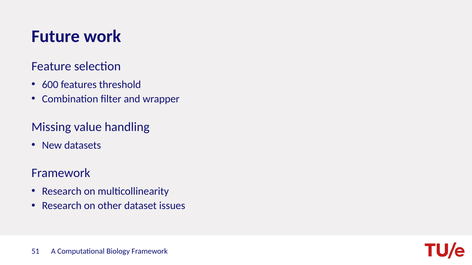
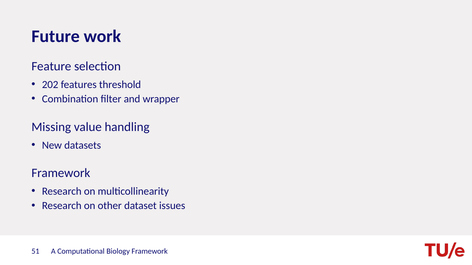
600: 600 -> 202
